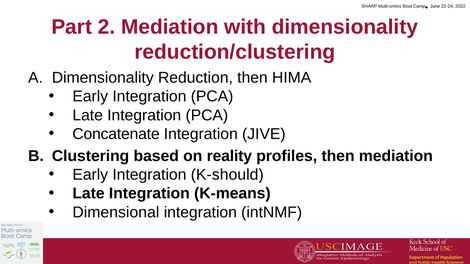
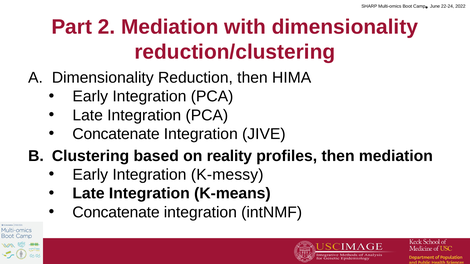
K-should: K-should -> K-messy
Dimensional at (116, 213): Dimensional -> Concatenate
